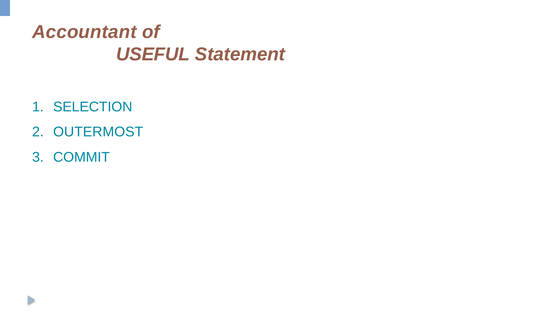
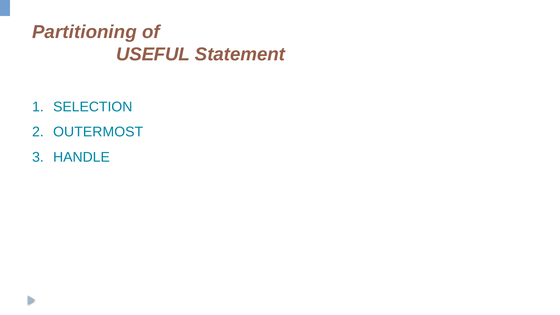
Accountant: Accountant -> Partitioning
COMMIT: COMMIT -> HANDLE
